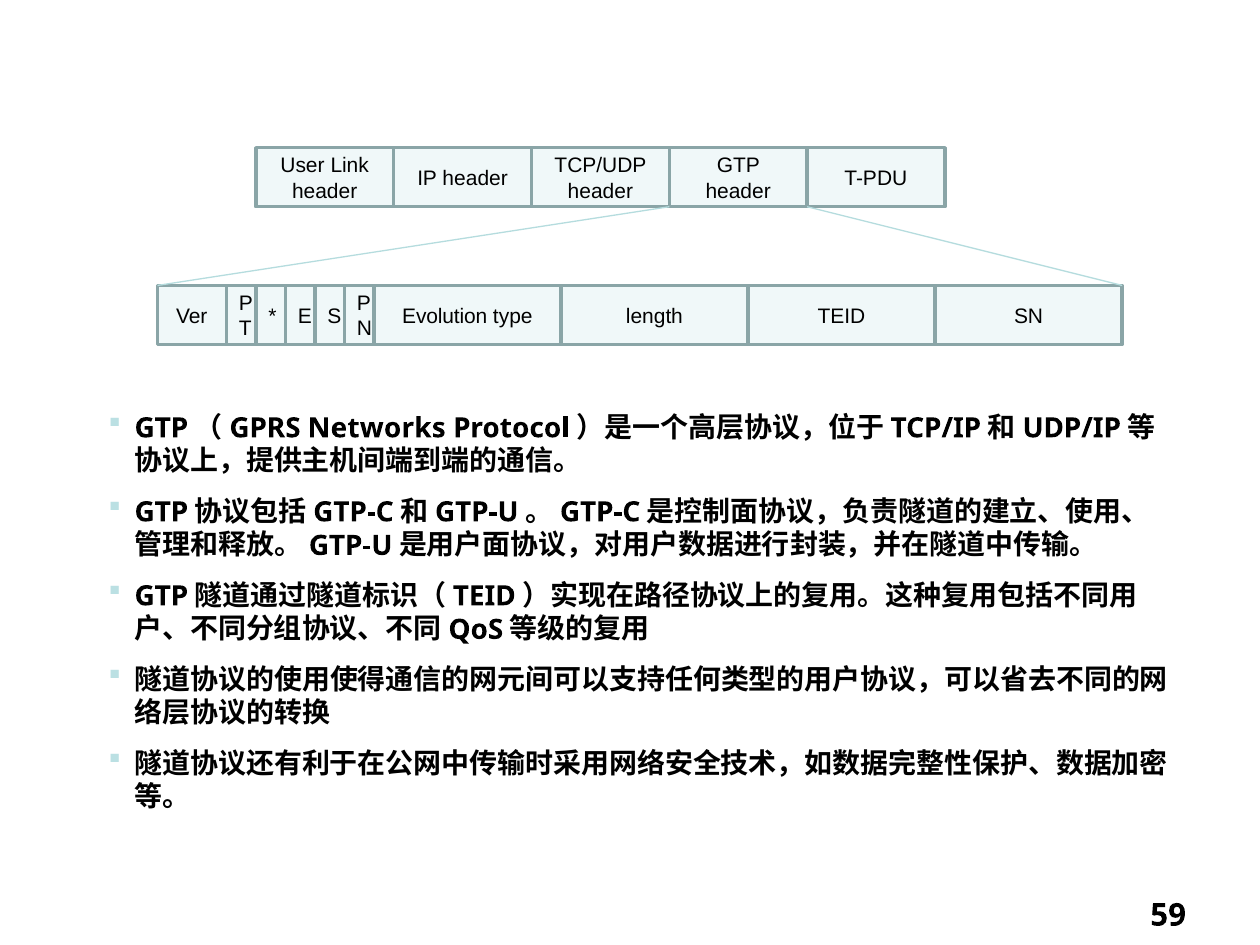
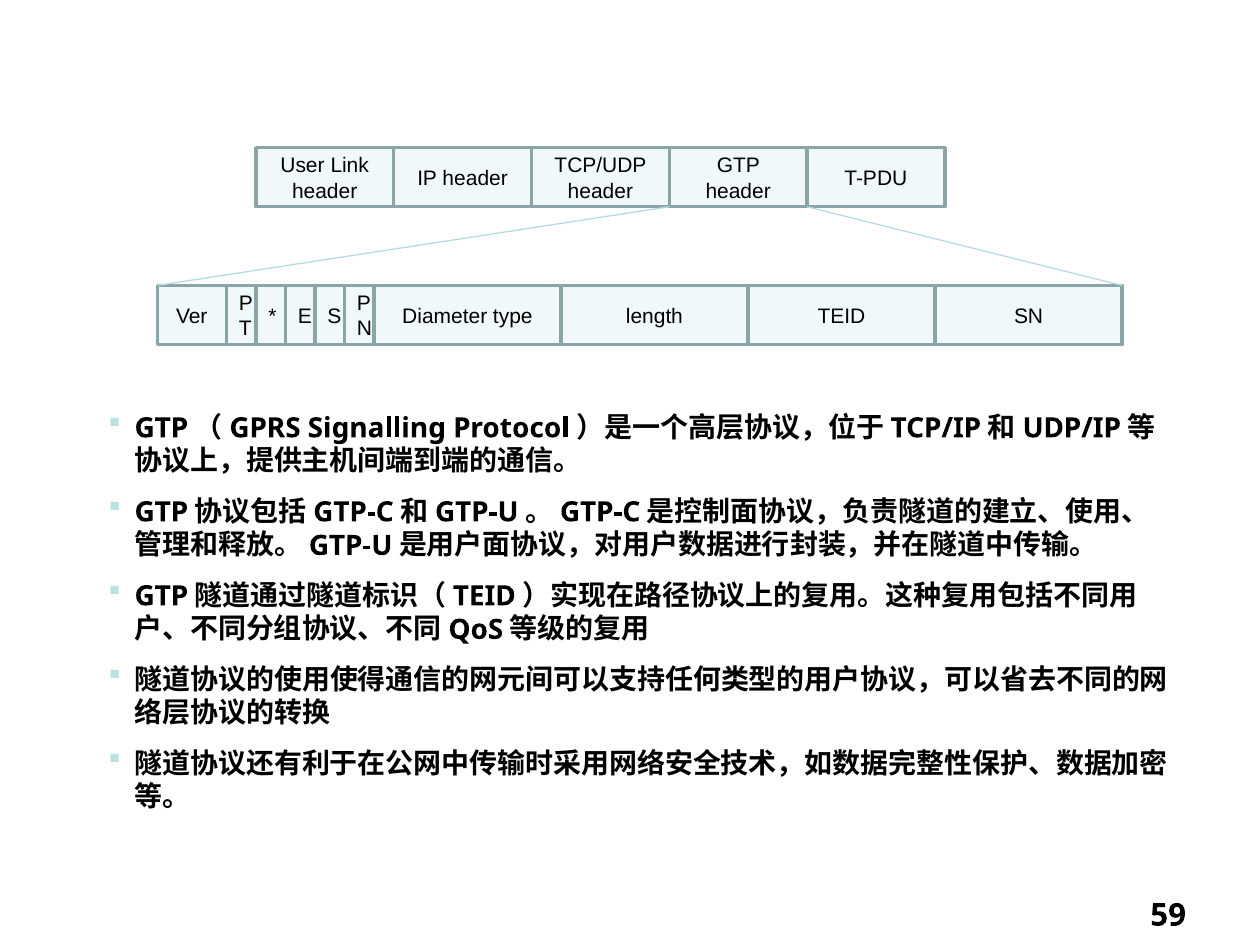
Evolution: Evolution -> Diameter
Networks: Networks -> Signalling
